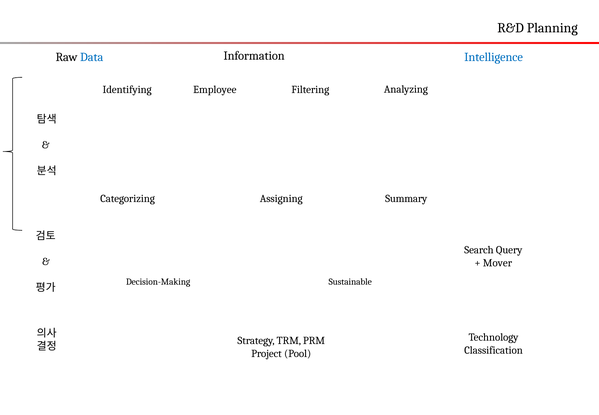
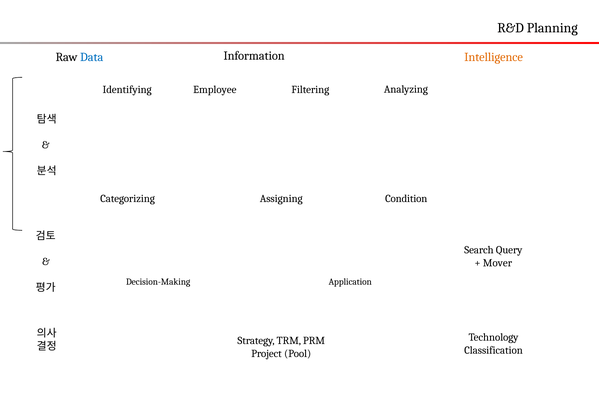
Intelligence colour: blue -> orange
Summary: Summary -> Condition
Sustainable: Sustainable -> Application
